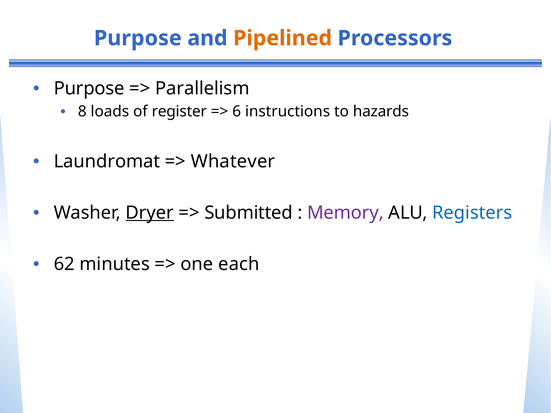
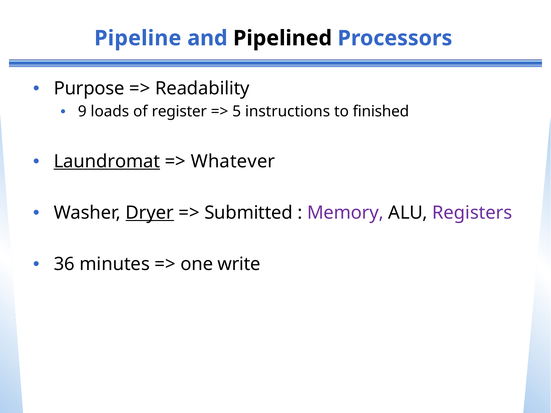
Purpose at (138, 38): Purpose -> Pipeline
Pipelined colour: orange -> black
Parallelism: Parallelism -> Readability
8: 8 -> 9
6: 6 -> 5
hazards: hazards -> finished
Laundromat underline: none -> present
Registers colour: blue -> purple
62: 62 -> 36
each: each -> write
